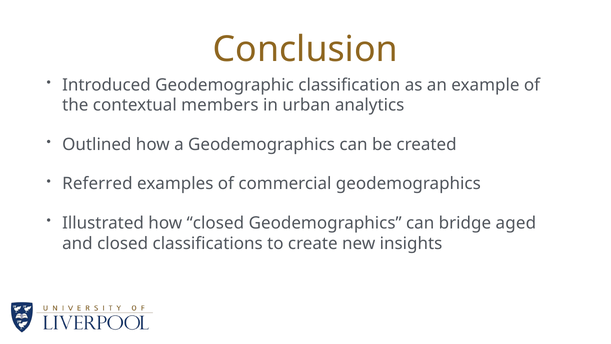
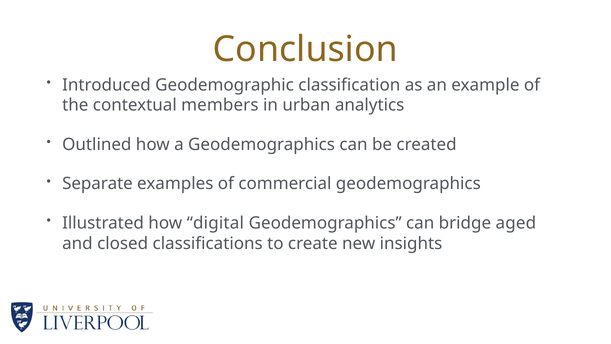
Referred: Referred -> Separate
how closed: closed -> digital
